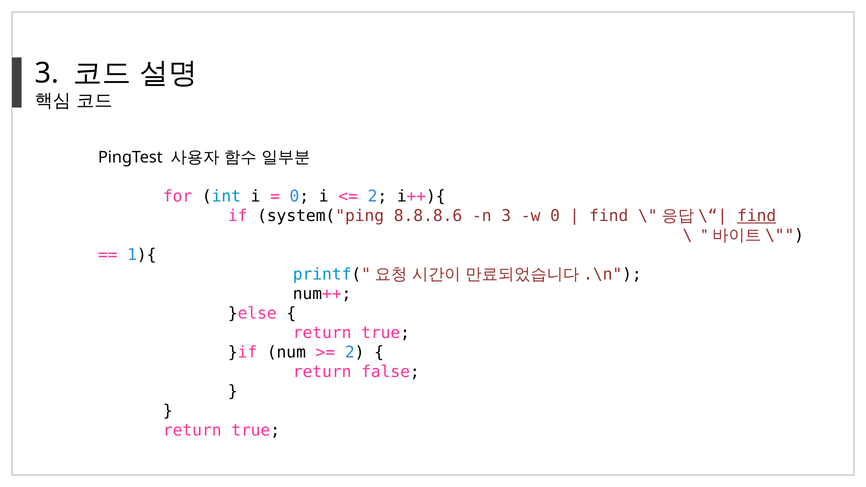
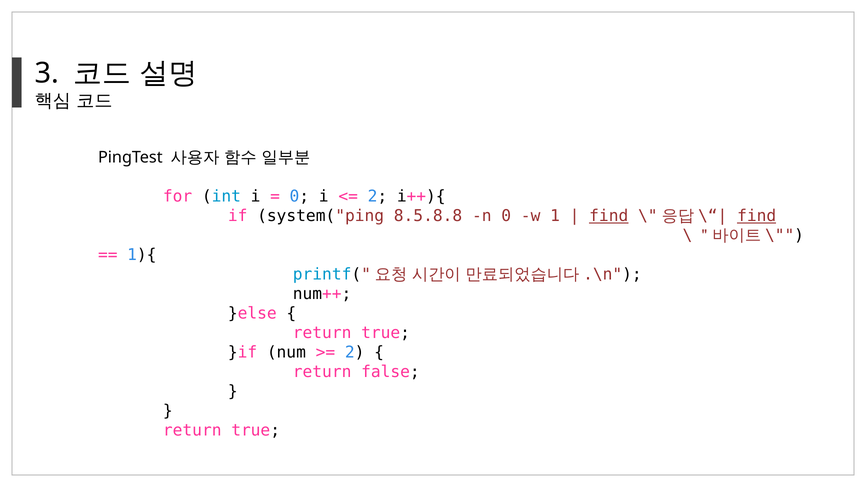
8.8.8.6: 8.8.8.6 -> 8.5.8.8
n 3: 3 -> 0
w 0: 0 -> 1
find at (609, 216) underline: none -> present
